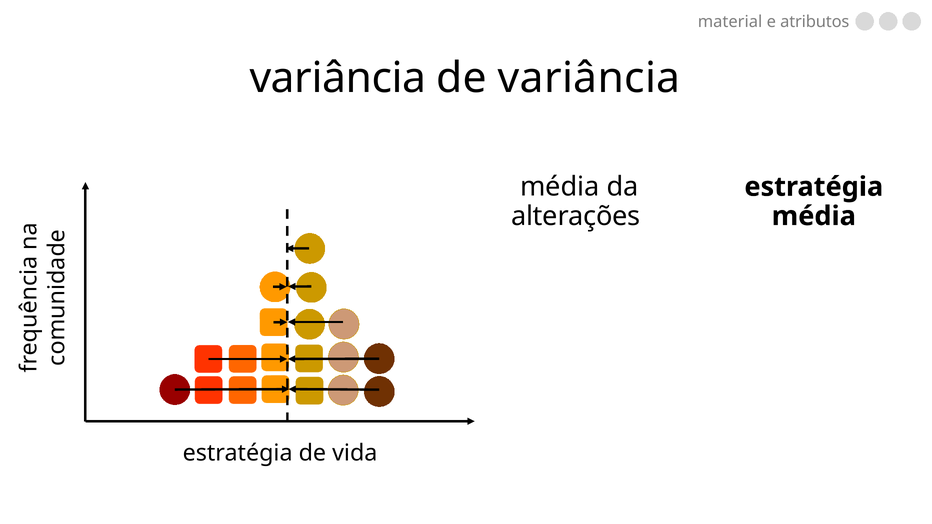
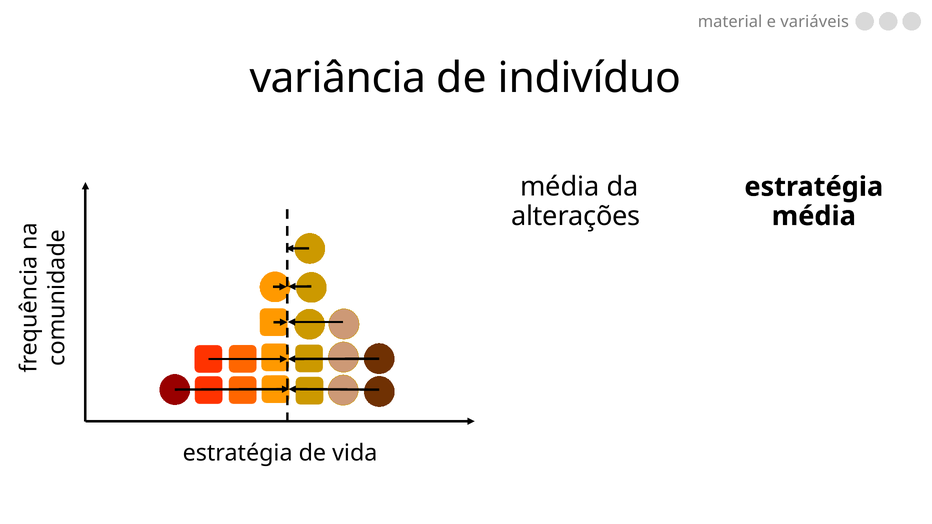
atributos: atributos -> variáveis
de variância: variância -> indivíduo
